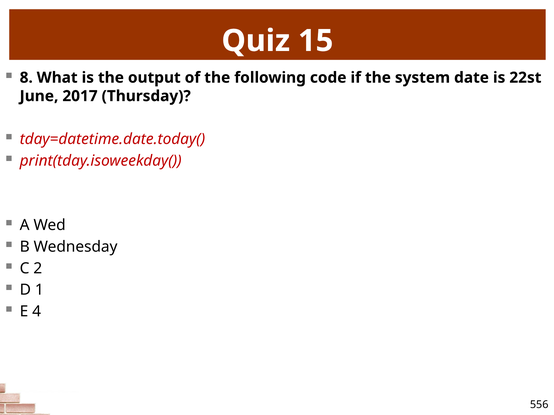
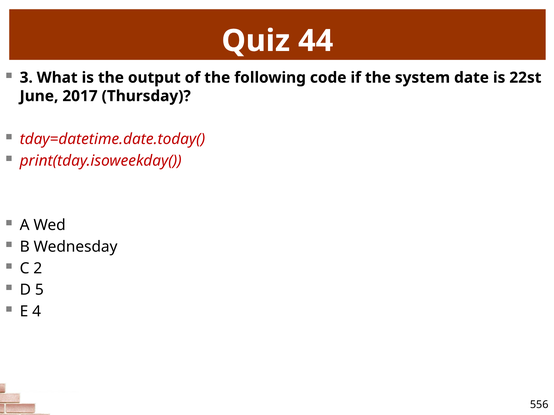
15: 15 -> 44
8: 8 -> 3
1: 1 -> 5
